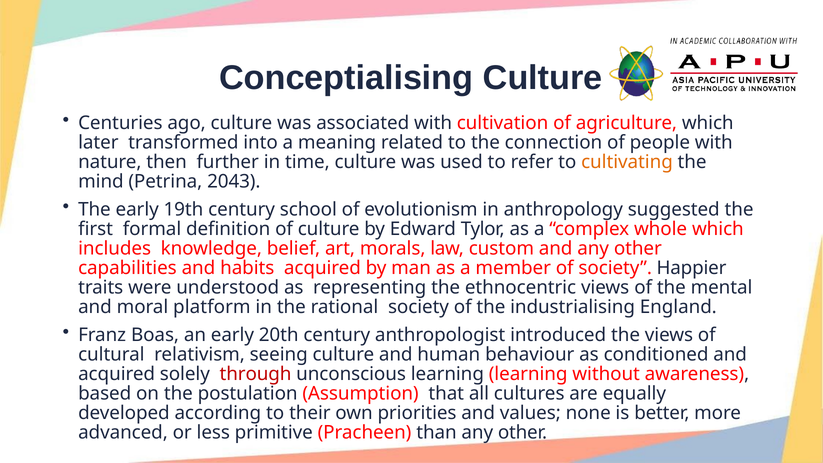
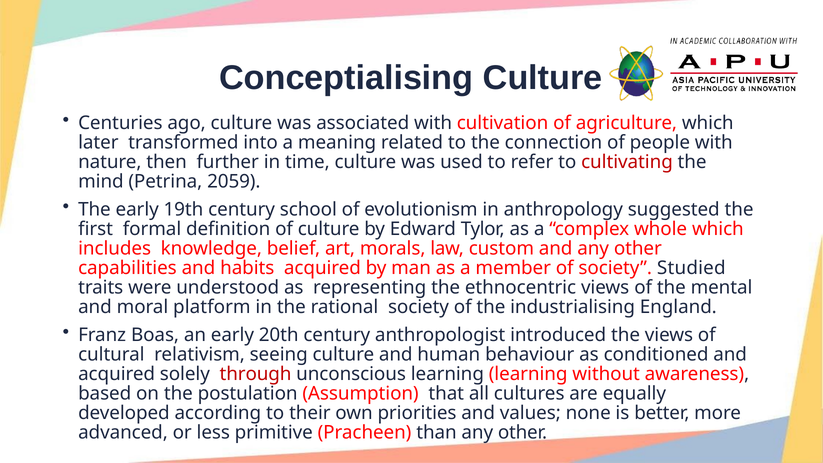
cultivating colour: orange -> red
2043: 2043 -> 2059
Happier: Happier -> Studied
